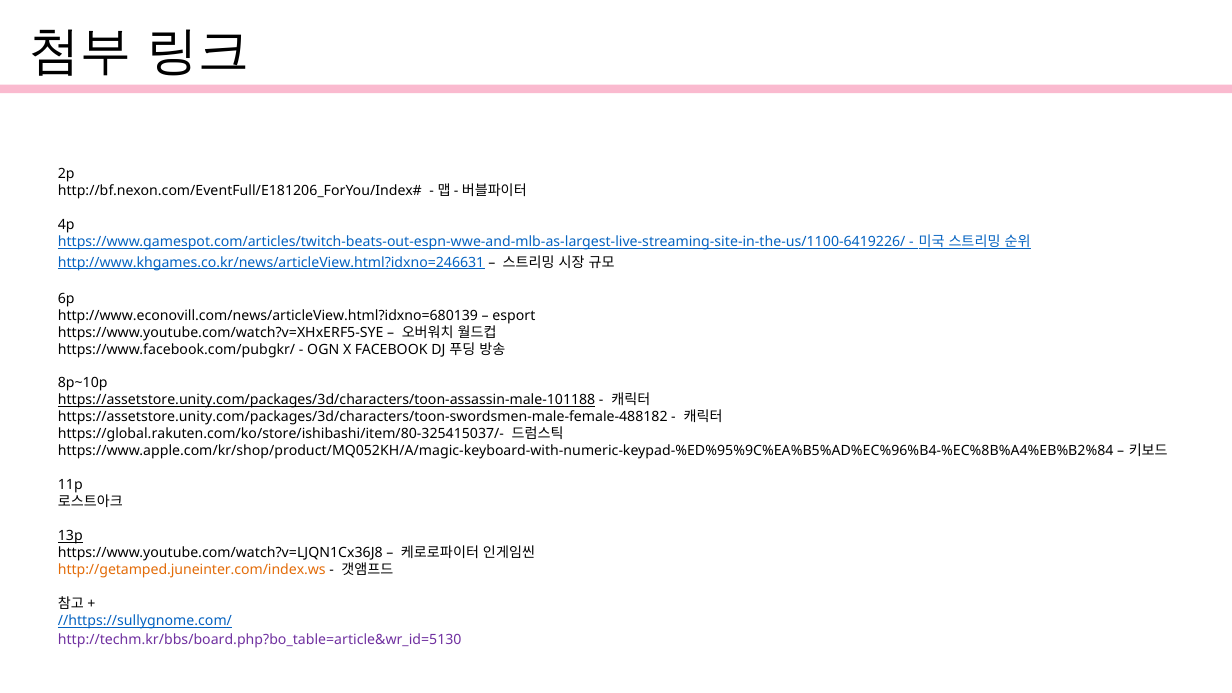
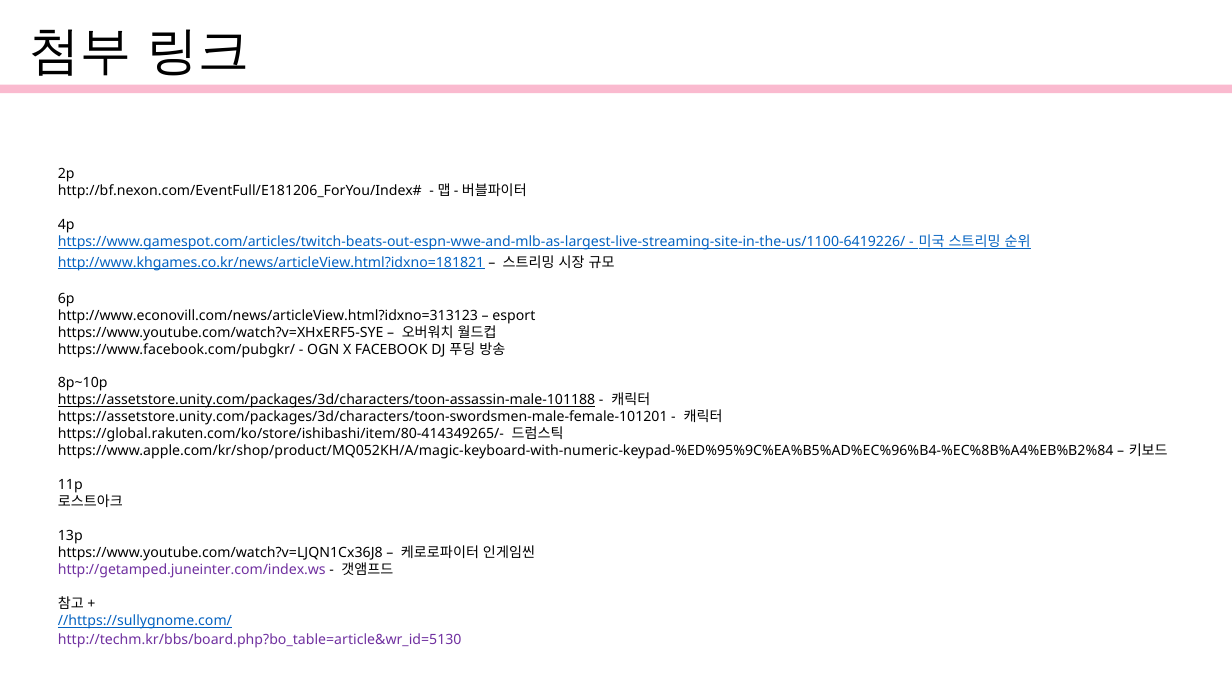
http://www.khgames.co.kr/news/articleView.html?idxno=246631: http://www.khgames.co.kr/news/articleView.html?idxno=246631 -> http://www.khgames.co.kr/news/articleView.html?idxno=181821
http://www.econovill.com/news/articleView.html?idxno=680139: http://www.econovill.com/news/articleView.html?idxno=680139 -> http://www.econovill.com/news/articleView.html?idxno=313123
https://assetstore.unity.com/packages/3d/characters/toon-swordsmen-male-female-488182: https://assetstore.unity.com/packages/3d/characters/toon-swordsmen-male-female-488182 -> https://assetstore.unity.com/packages/3d/characters/toon-swordsmen-male-female-101201
https://global.rakuten.com/ko/store/ishibashi/item/80-325415037/-: https://global.rakuten.com/ko/store/ishibashi/item/80-325415037/- -> https://global.rakuten.com/ko/store/ishibashi/item/80-414349265/-
13p underline: present -> none
http://getamped.juneinter.com/index.ws colour: orange -> purple
